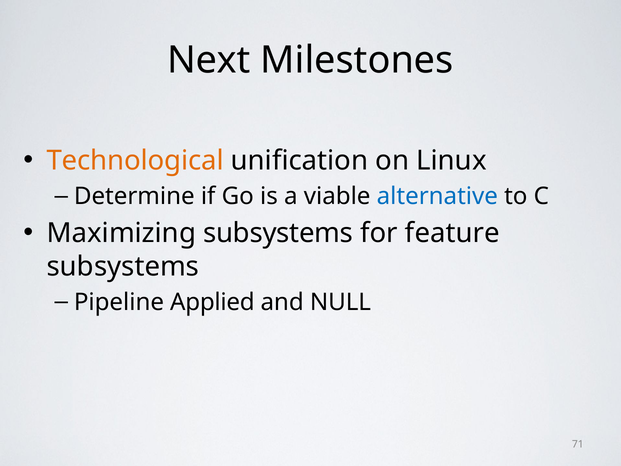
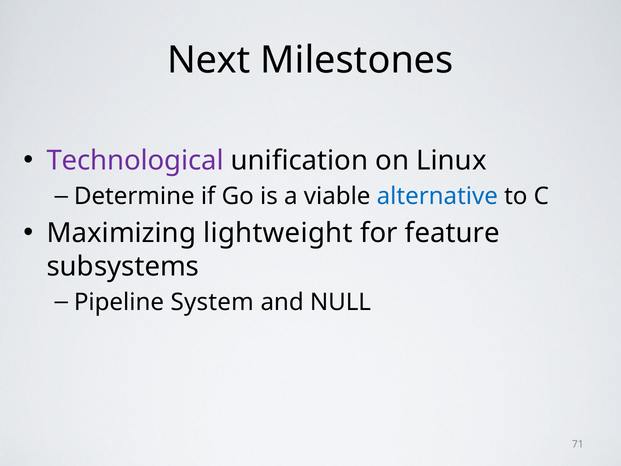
Technological colour: orange -> purple
Maximizing subsystems: subsystems -> lightweight
Applied: Applied -> System
